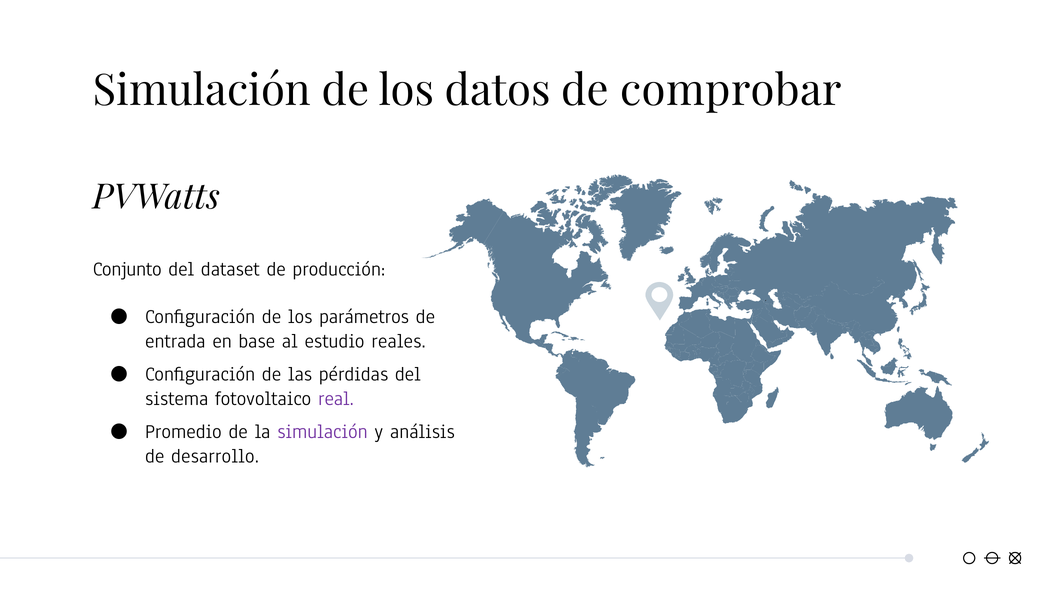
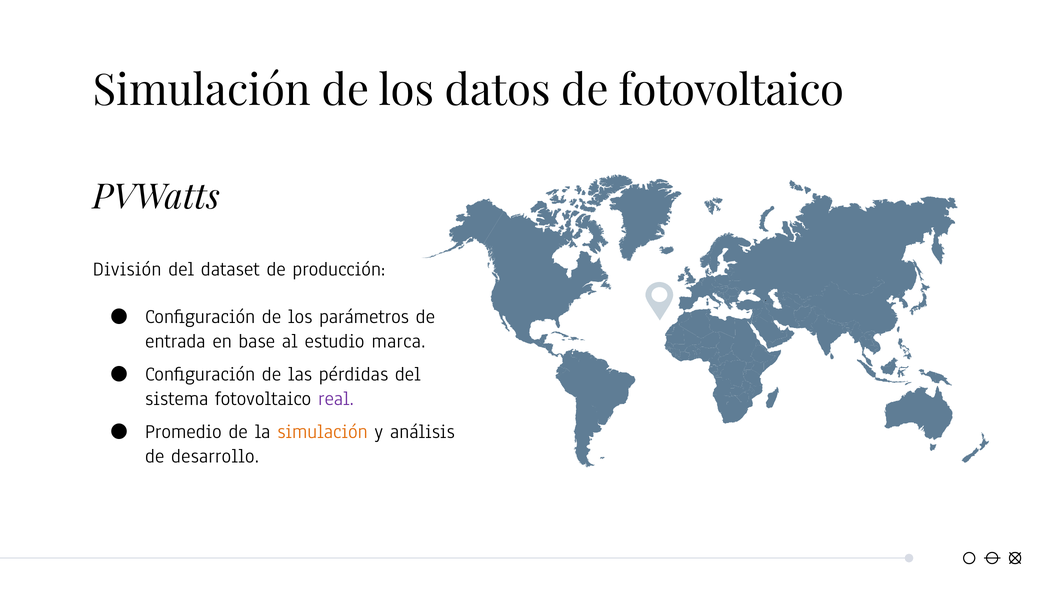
de comprobar: comprobar -> fotovoltaico
Conjunto: Conjunto -> División
reales: reales -> marca
simulación at (322, 431) colour: purple -> orange
